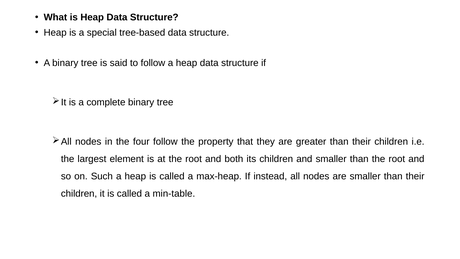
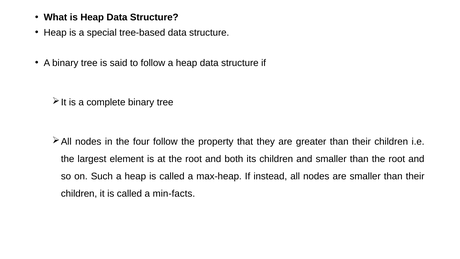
min-table: min-table -> min-facts
